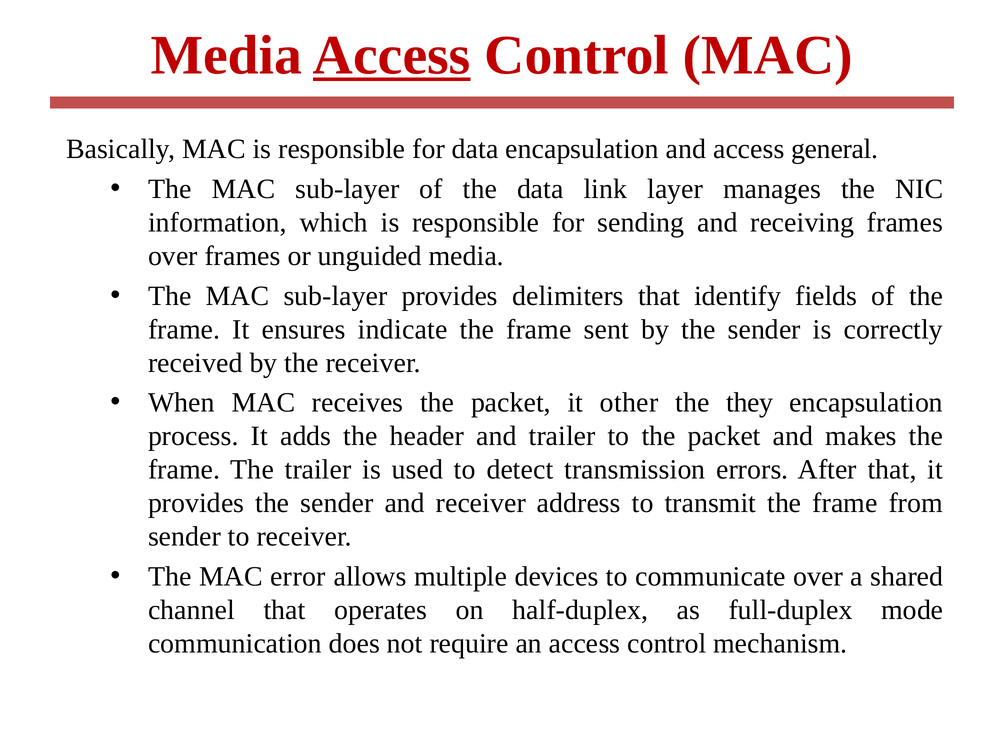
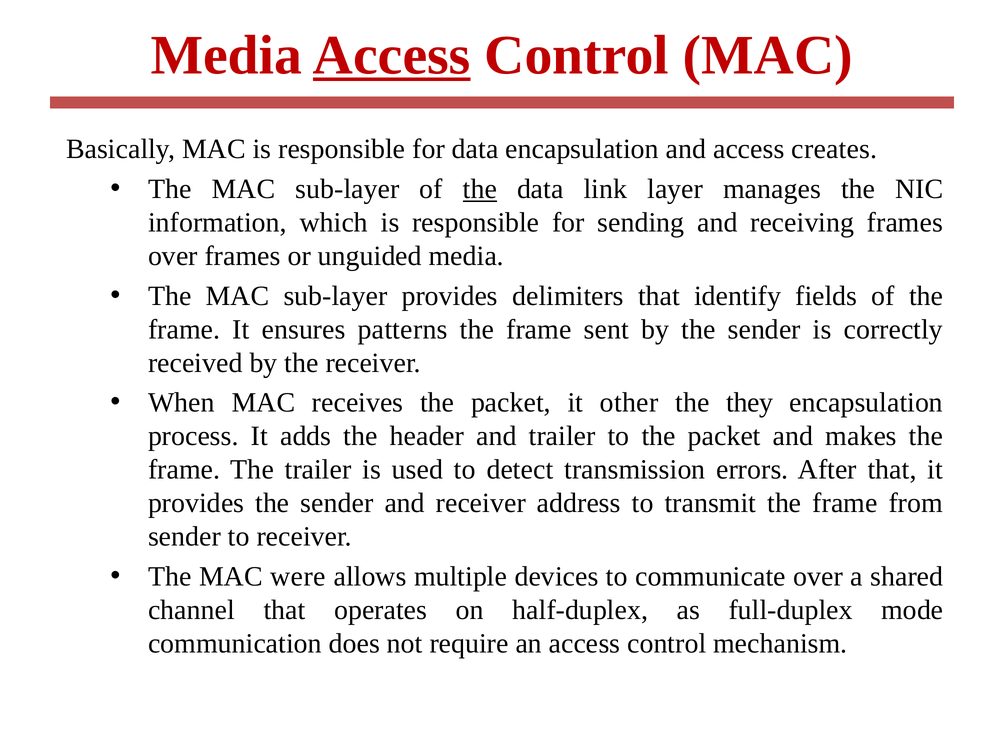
general: general -> creates
the at (480, 189) underline: none -> present
indicate: indicate -> patterns
error: error -> were
